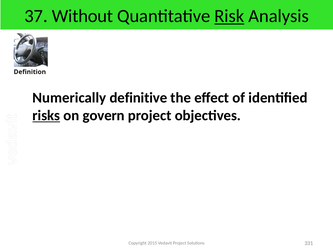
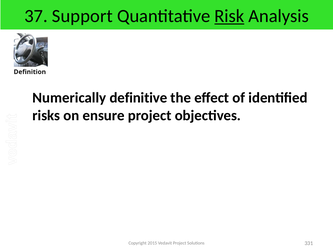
Without: Without -> Support
risks underline: present -> none
govern: govern -> ensure
